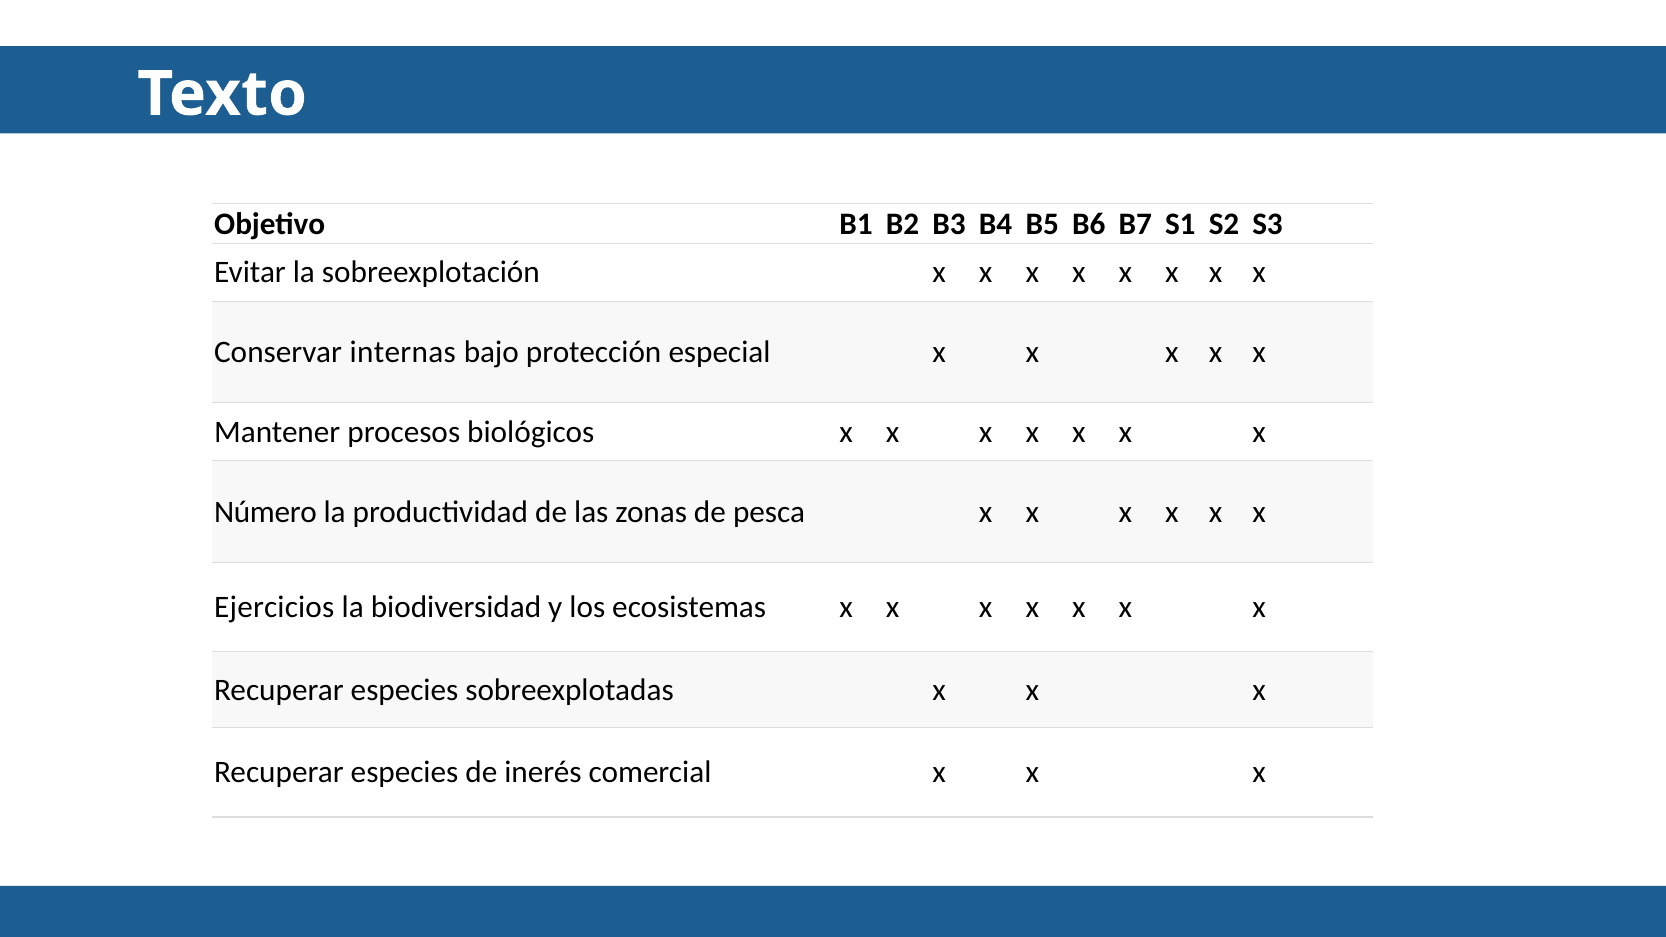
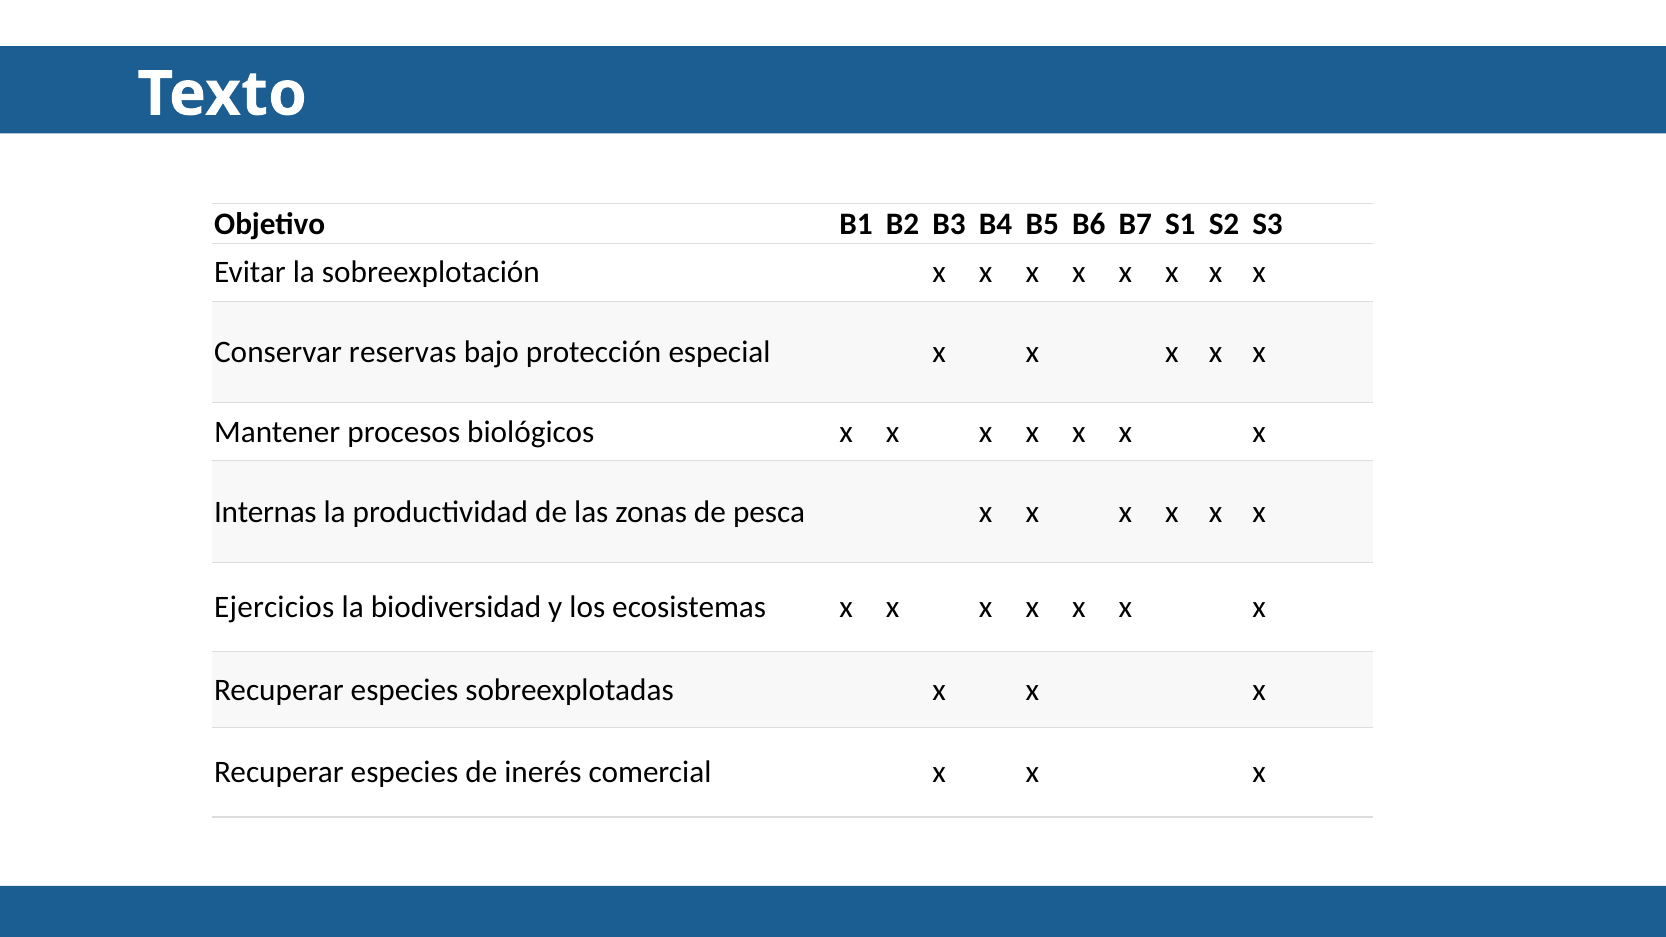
internas: internas -> reservas
Número: Número -> Internas
